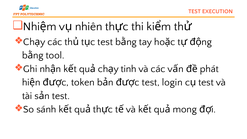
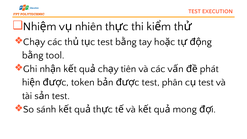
tinh: tinh -> tiên
login: login -> phân
